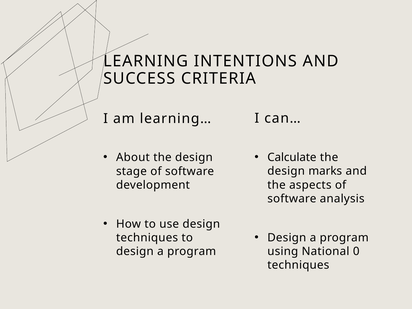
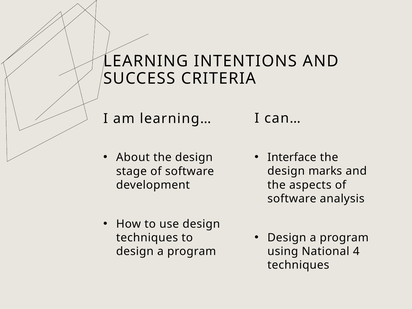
Calculate: Calculate -> Interface
0: 0 -> 4
